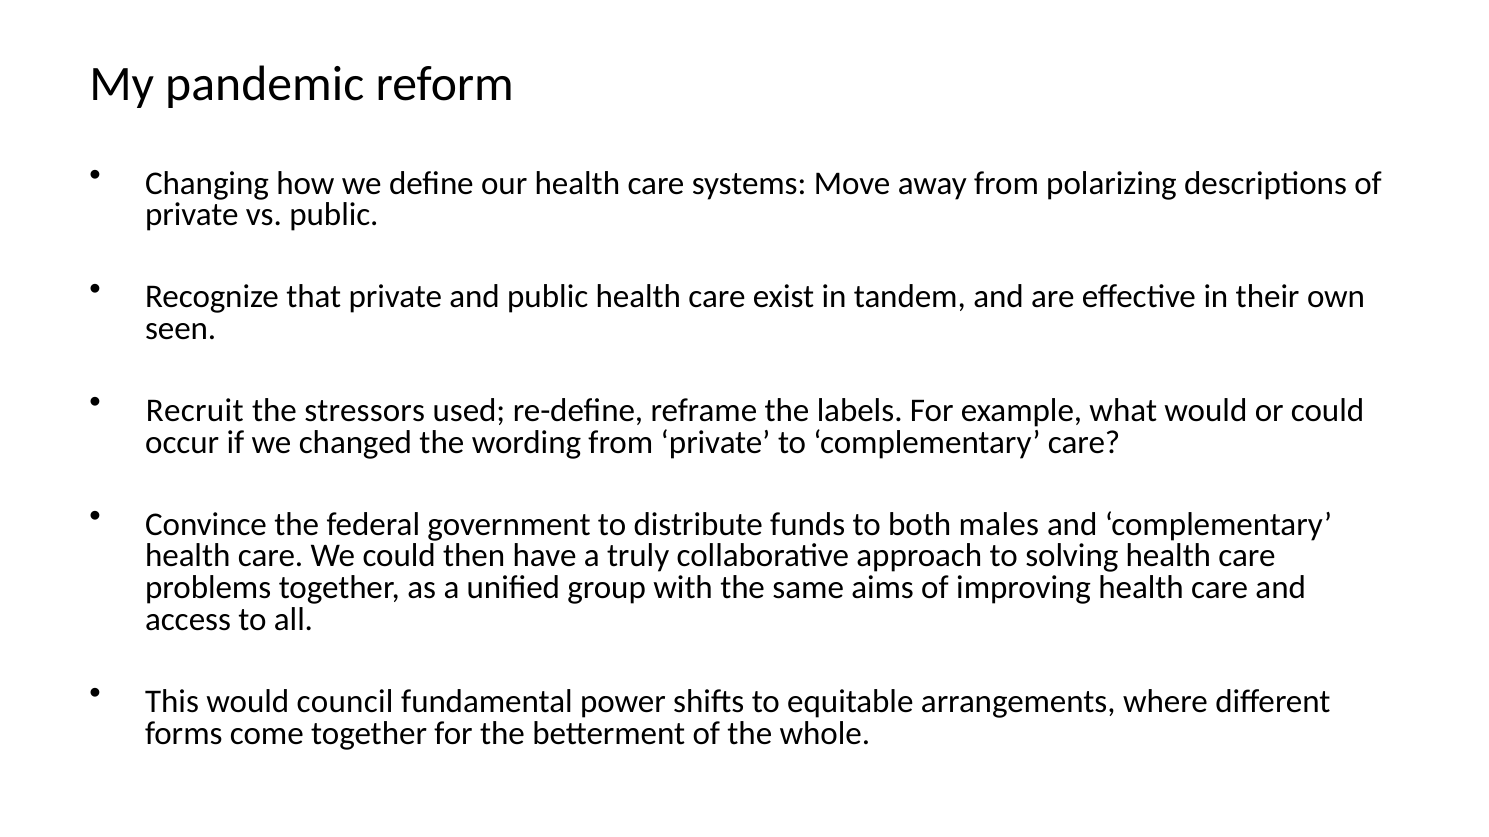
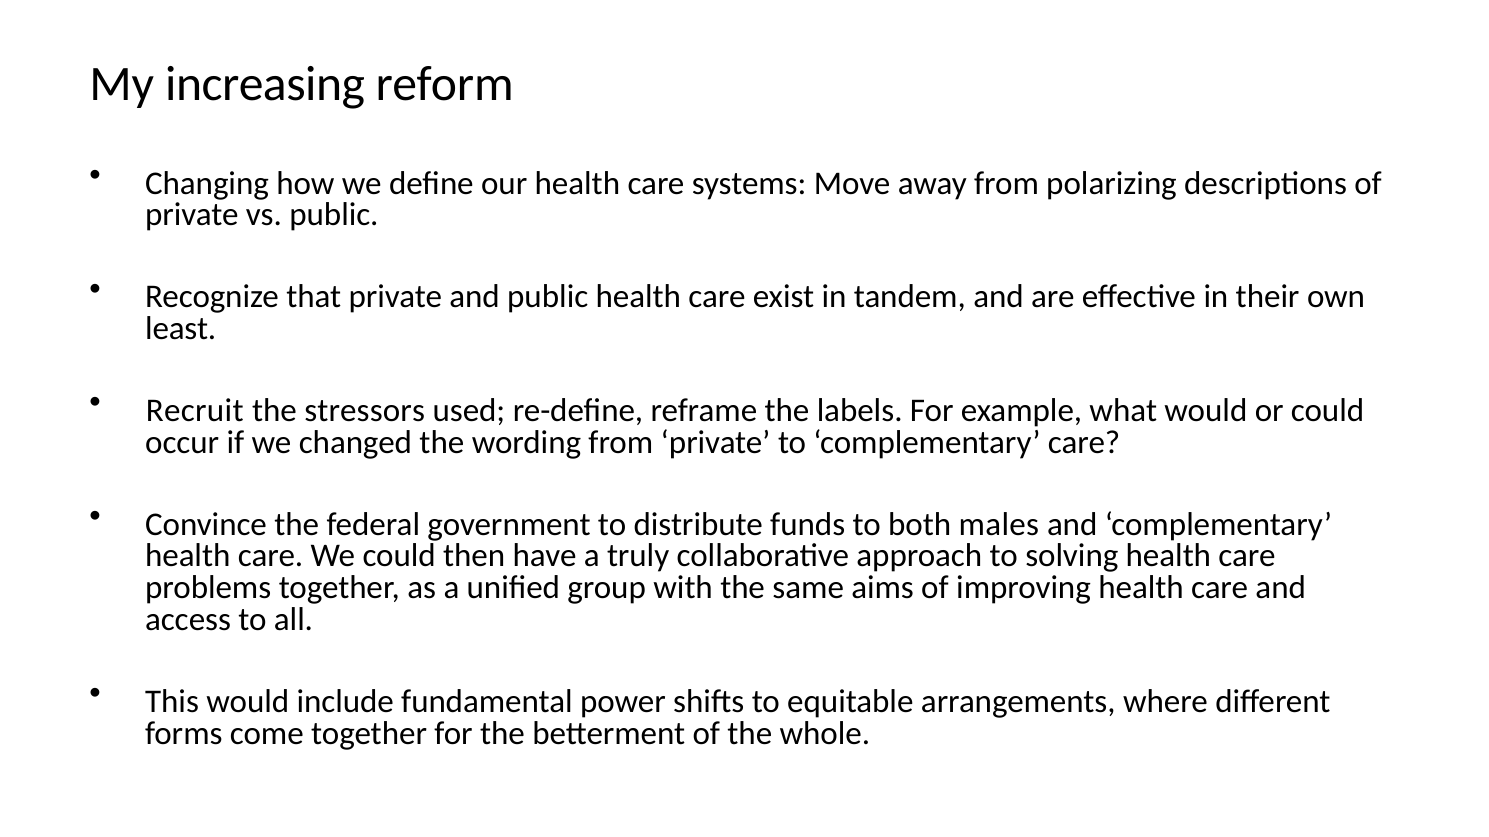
pandemic: pandemic -> increasing
seen: seen -> least
council: council -> include
